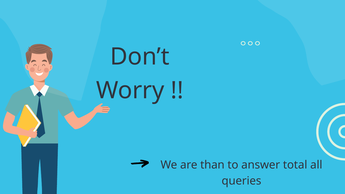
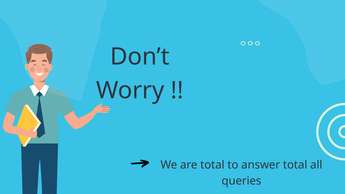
are than: than -> total
